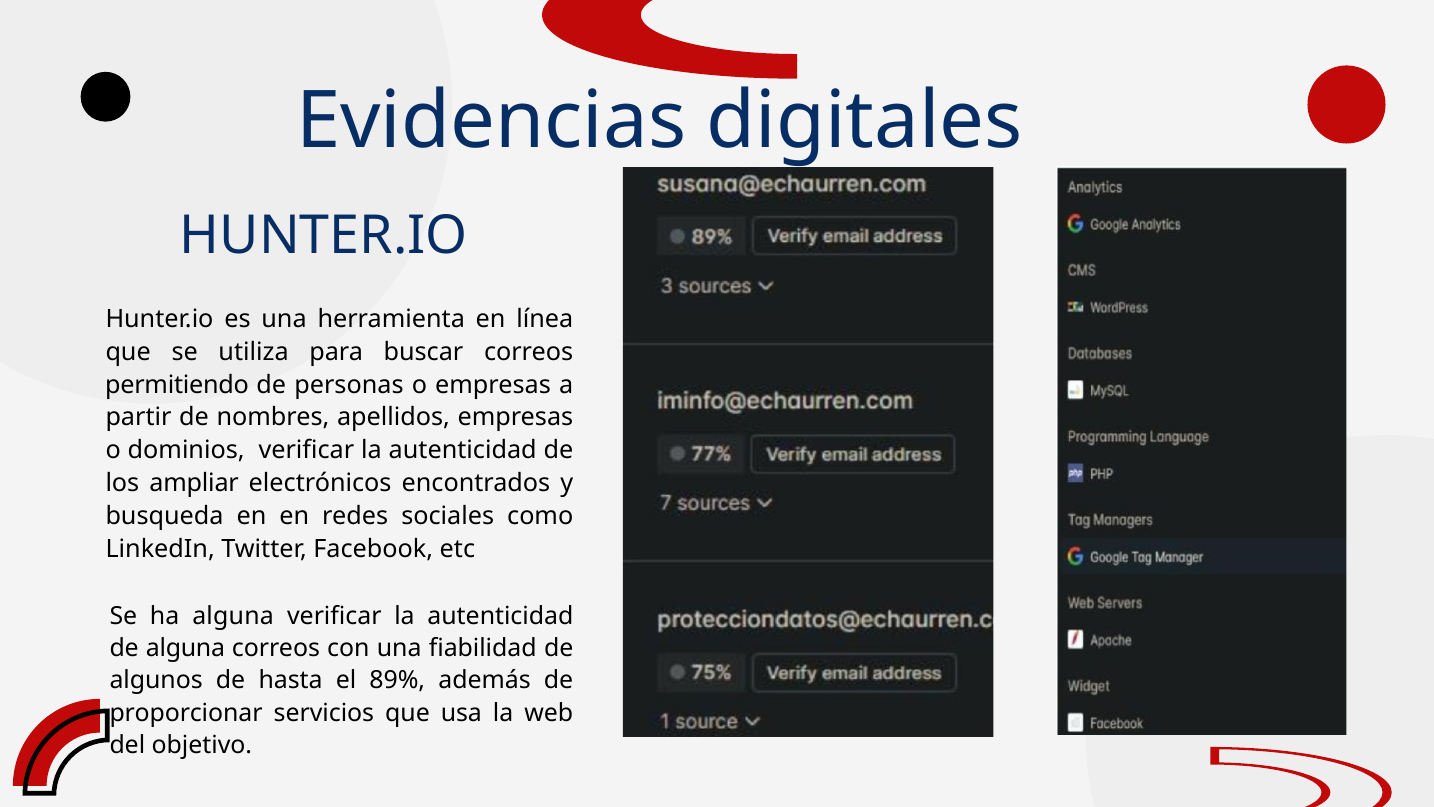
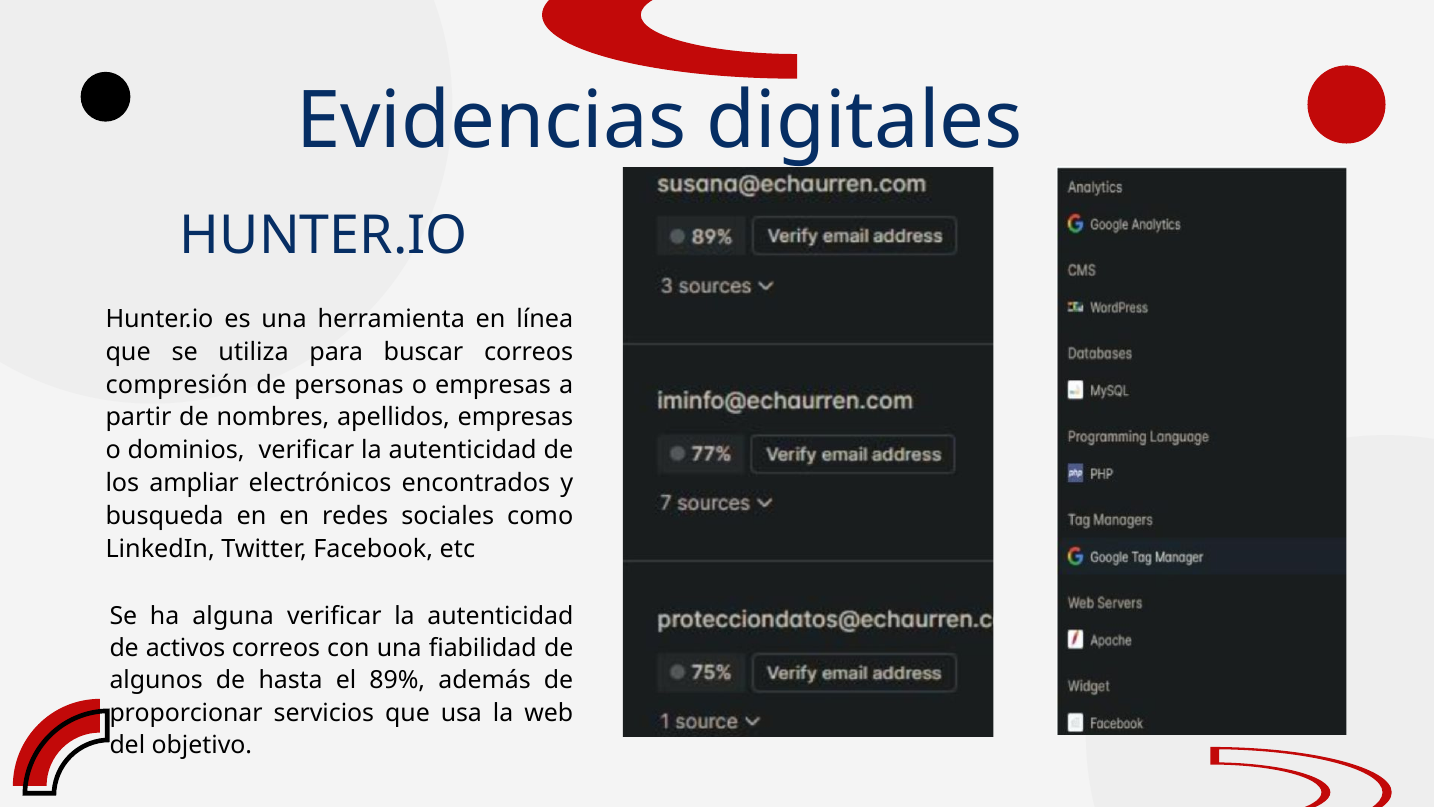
permitiendo: permitiendo -> compresión
de alguna: alguna -> activos
